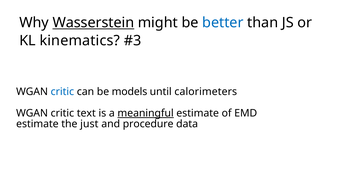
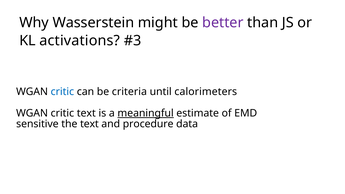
Wasserstein underline: present -> none
better colour: blue -> purple
kinematics: kinematics -> activations
models: models -> criteria
estimate at (37, 124): estimate -> sensitive
the just: just -> text
